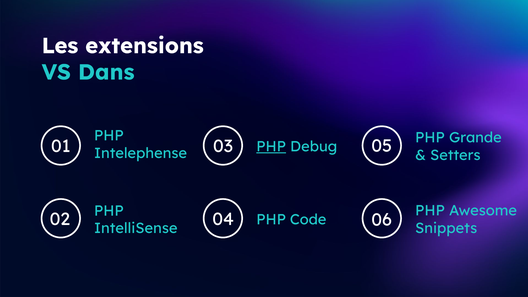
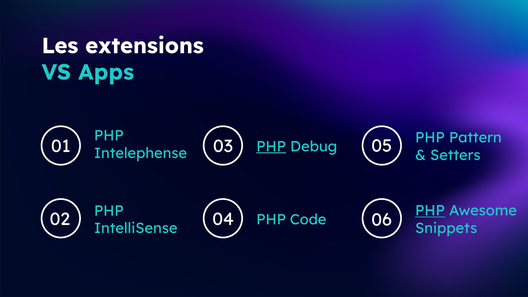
Dans: Dans -> Apps
Grande: Grande -> Pattern
PHP at (430, 211) underline: none -> present
